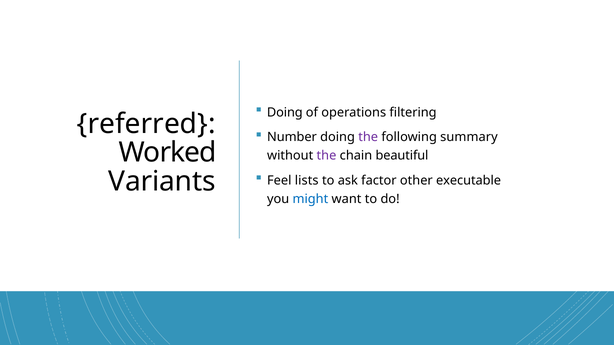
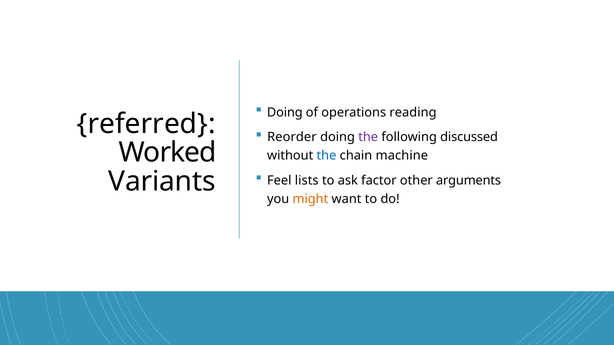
filtering: filtering -> reading
Number: Number -> Reorder
summary: summary -> discussed
the at (326, 156) colour: purple -> blue
beautiful: beautiful -> machine
executable: executable -> arguments
might colour: blue -> orange
